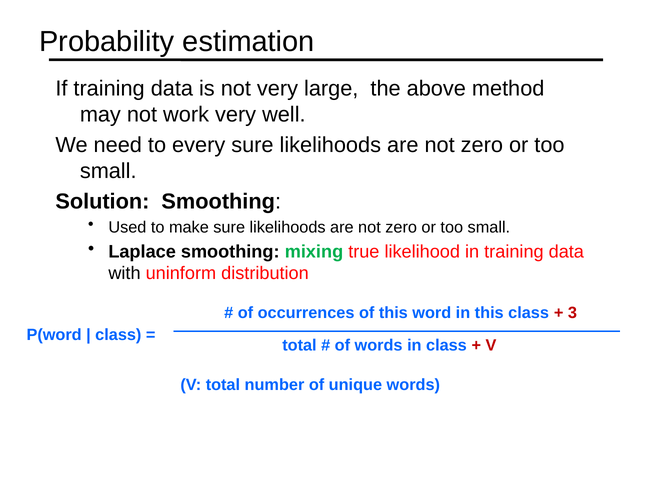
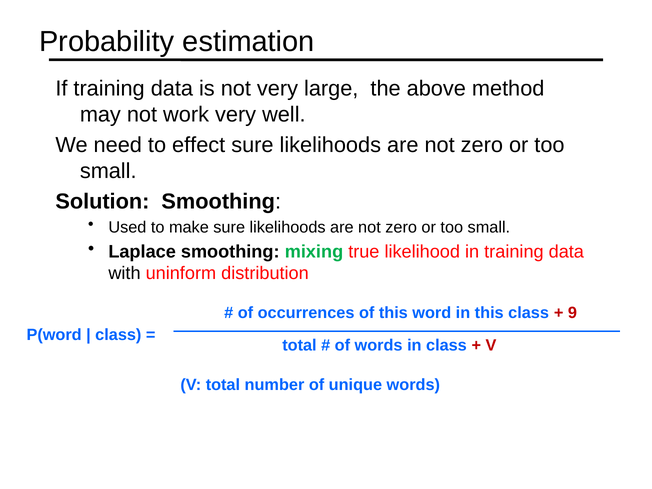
every: every -> effect
3: 3 -> 9
